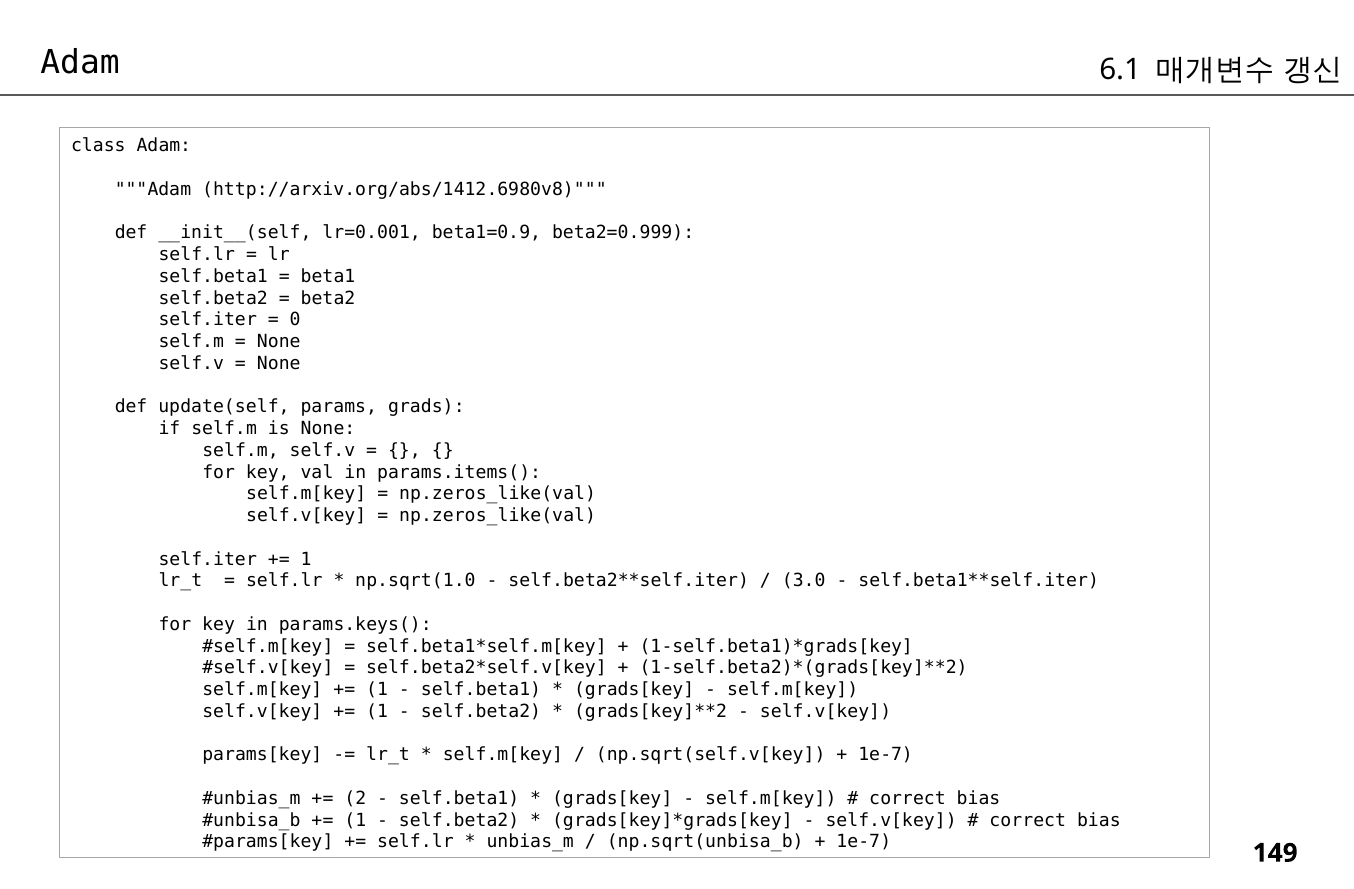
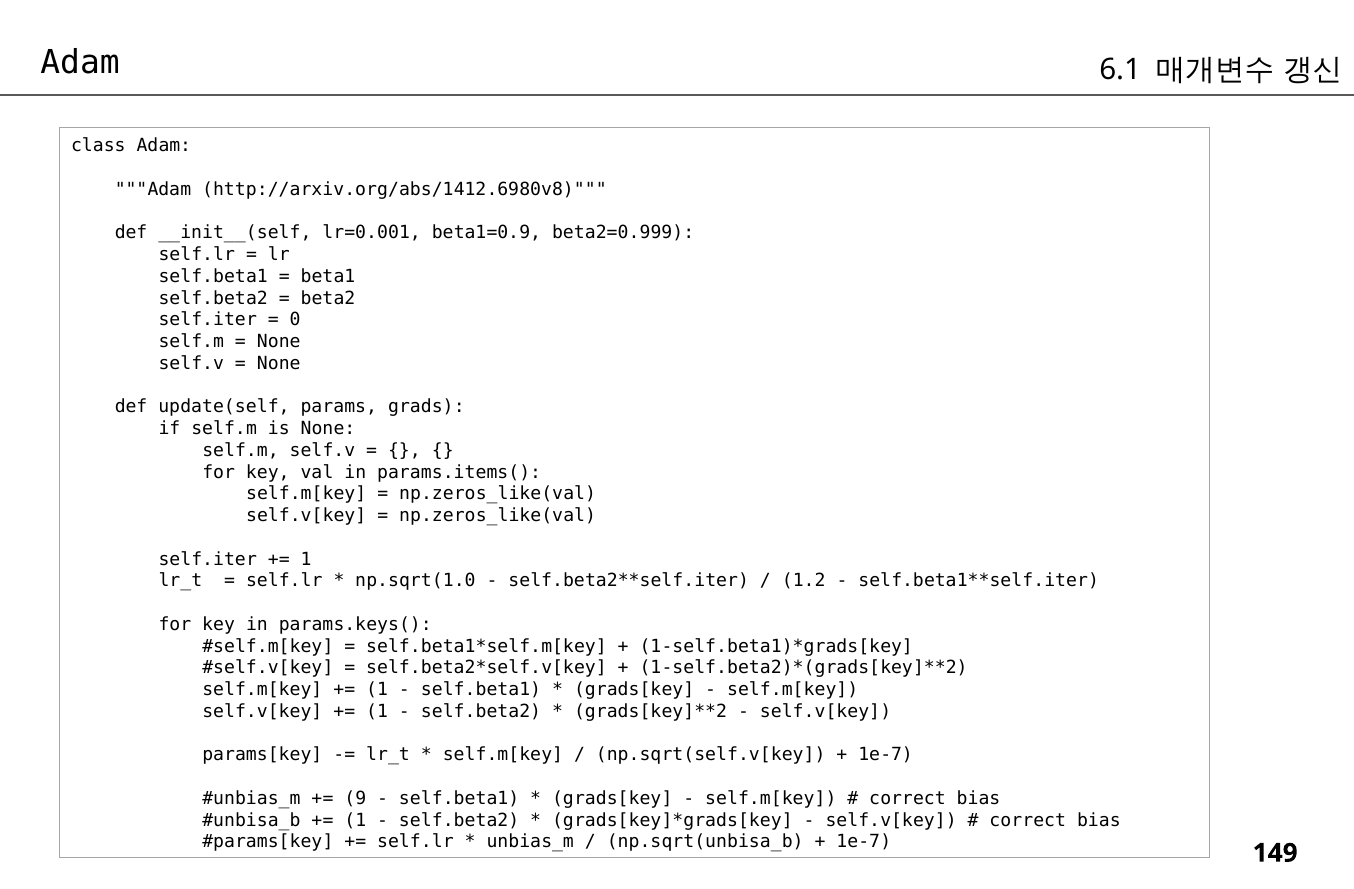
3.0: 3.0 -> 1.2
2: 2 -> 9
